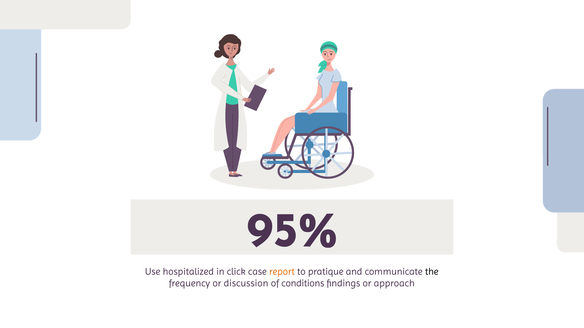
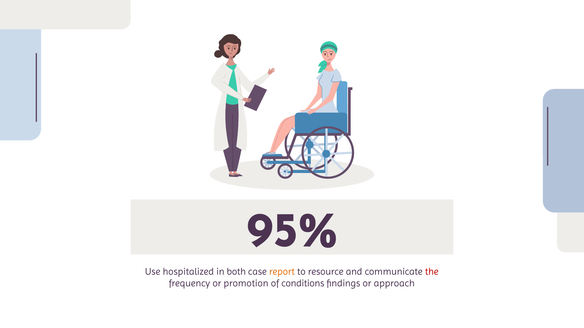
click: click -> both
pratique: pratique -> resource
the colour: black -> red
discussion: discussion -> promotion
